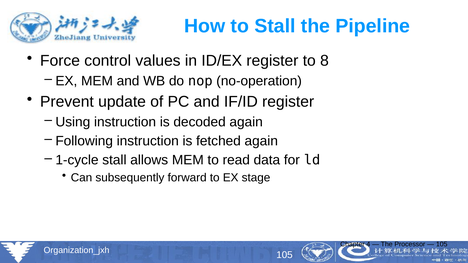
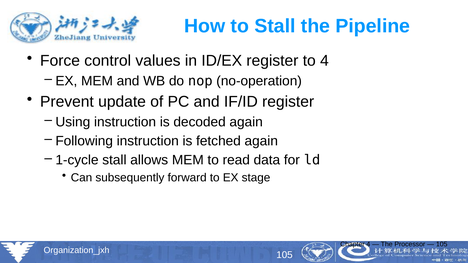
to 8: 8 -> 4
